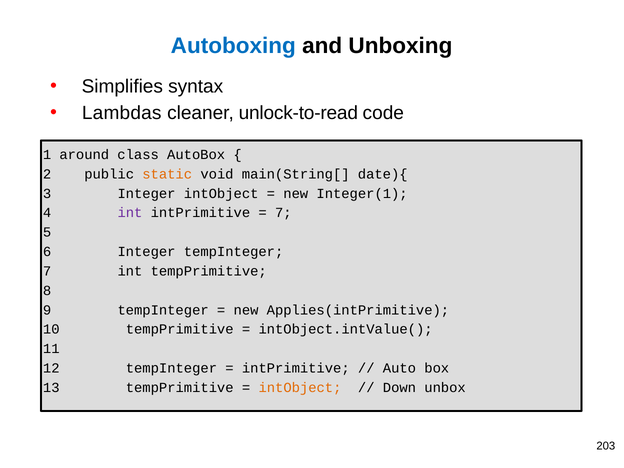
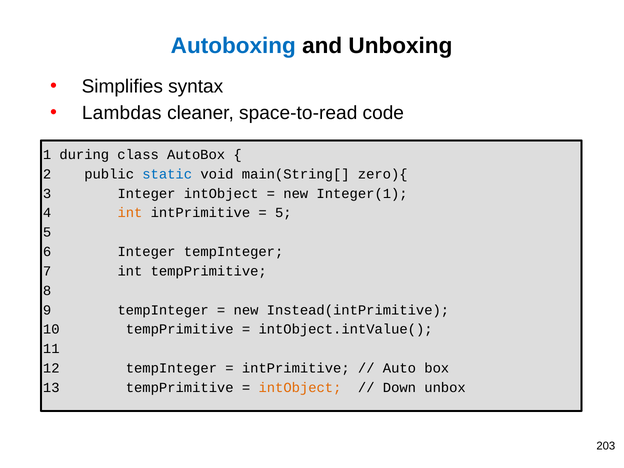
unlock-to-read: unlock-to-read -> space-to-read
around: around -> during
static colour: orange -> blue
date){: date){ -> zero){
int at (130, 213) colour: purple -> orange
7 at (283, 213): 7 -> 5
Applies(intPrimitive: Applies(intPrimitive -> Instead(intPrimitive
